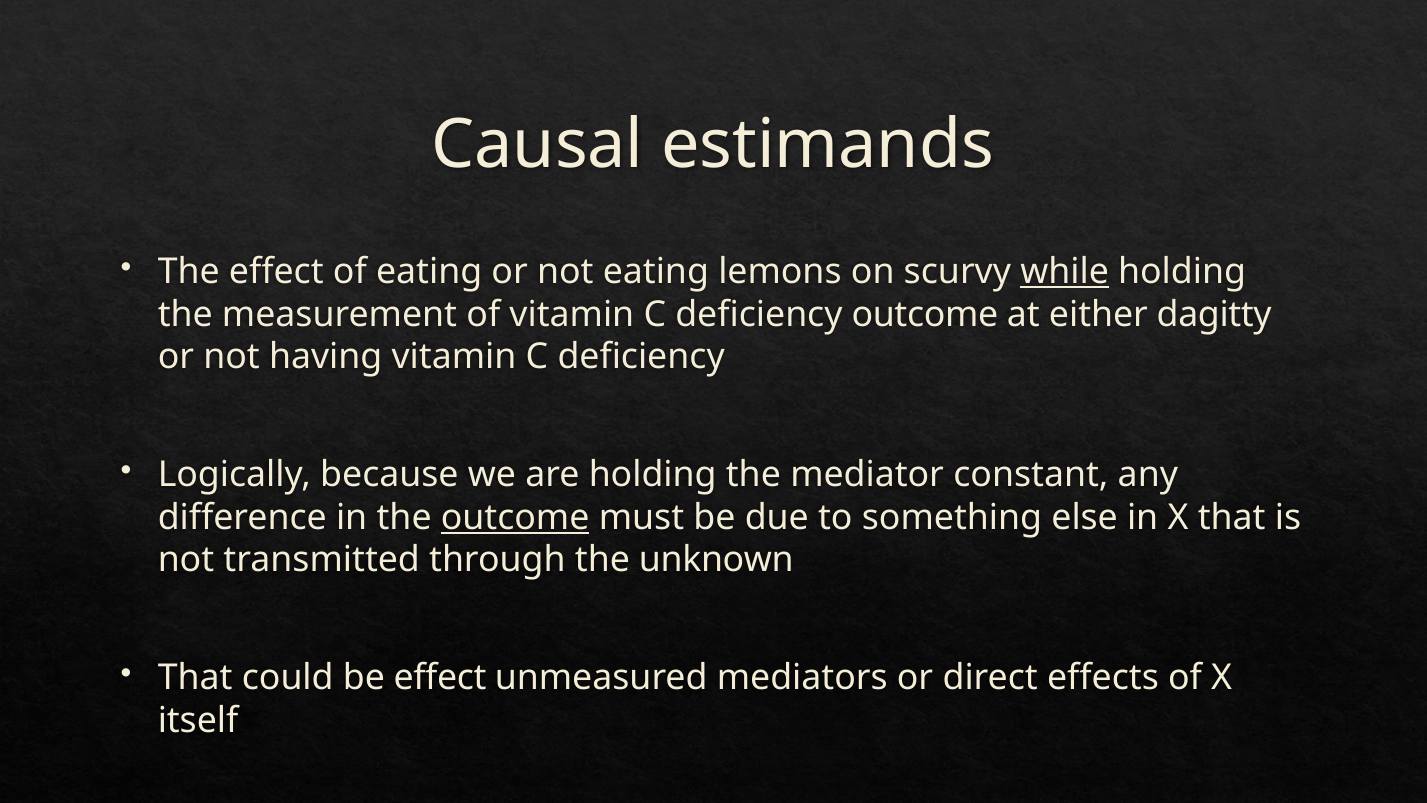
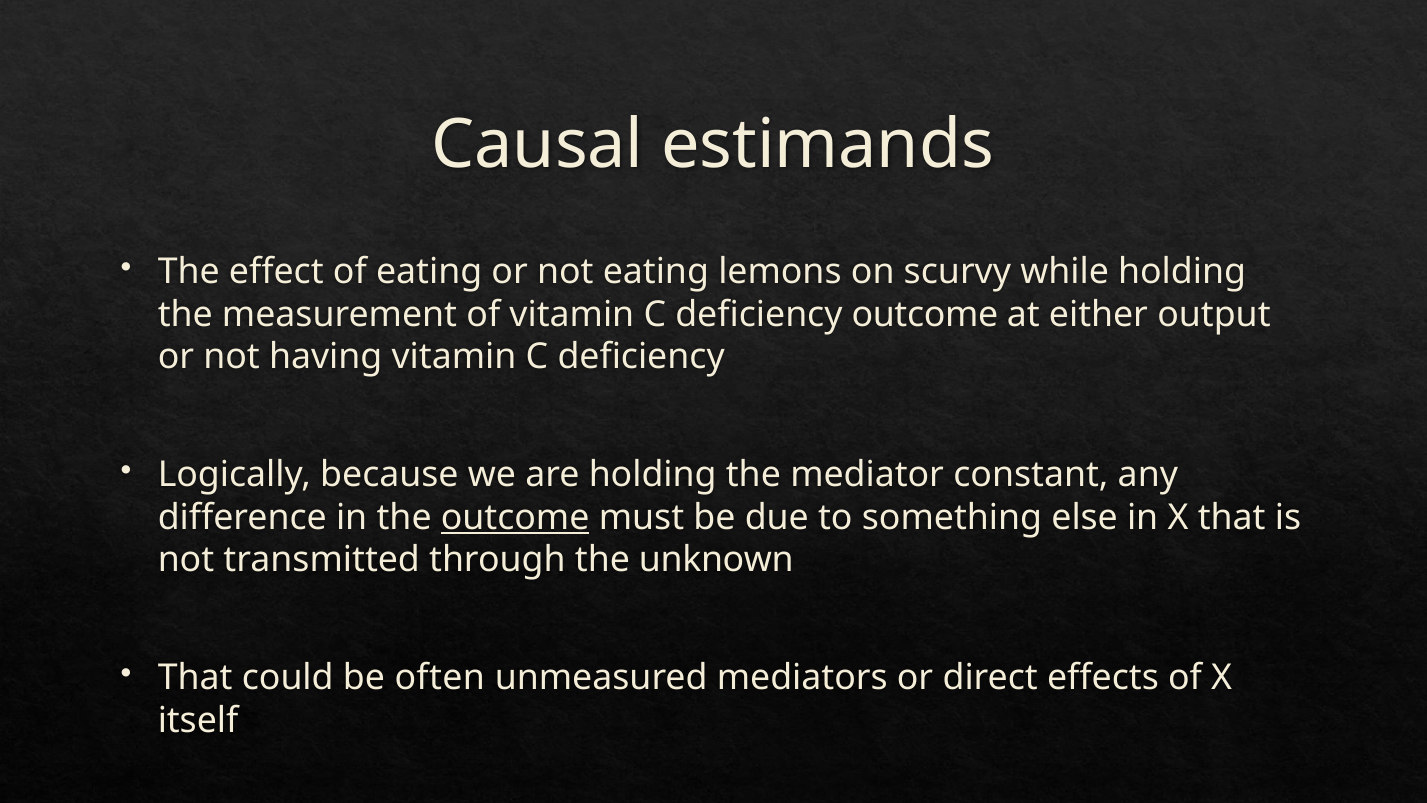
while underline: present -> none
dagitty: dagitty -> output
be effect: effect -> often
